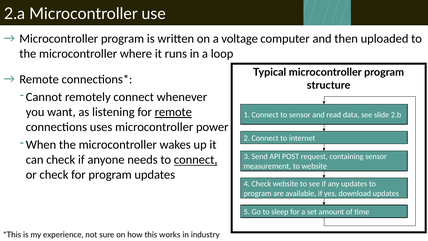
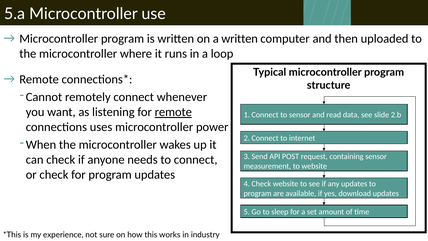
2.a: 2.a -> 5.a
a voltage: voltage -> written
connect at (196, 160) underline: present -> none
